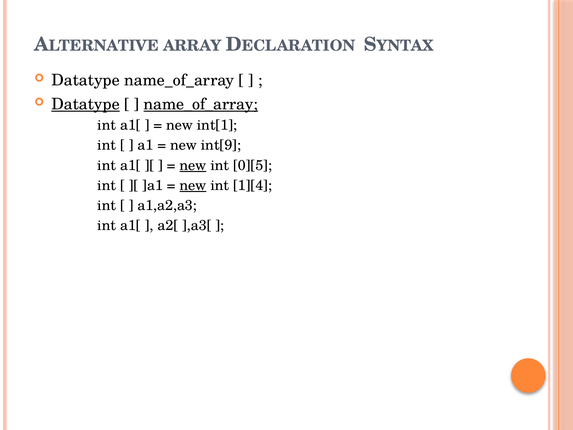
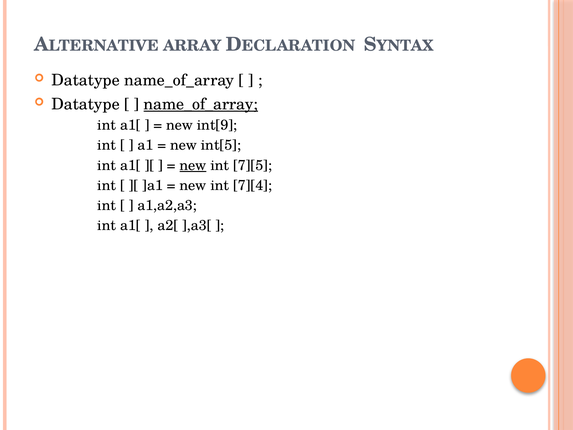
Datatype at (86, 104) underline: present -> none
int[1: int[1 -> int[9
int[9: int[9 -> int[5
0][5: 0][5 -> 7][5
new at (193, 185) underline: present -> none
1][4: 1][4 -> 7][4
